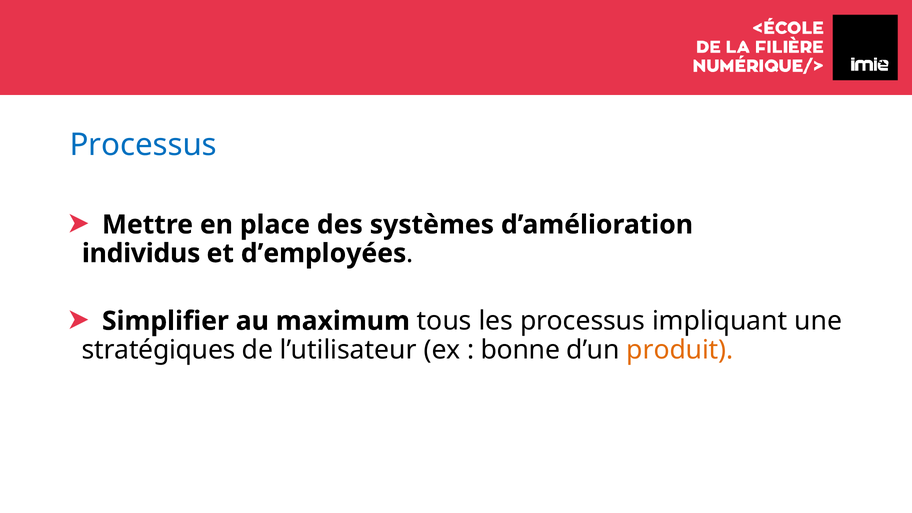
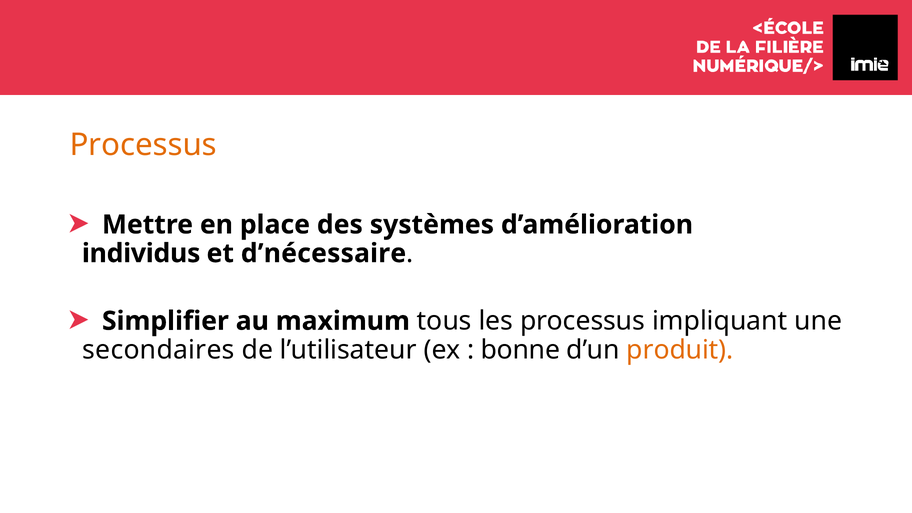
Processus at (143, 145) colour: blue -> orange
d’employées: d’employées -> d’nécessaire
stratégiques: stratégiques -> secondaires
